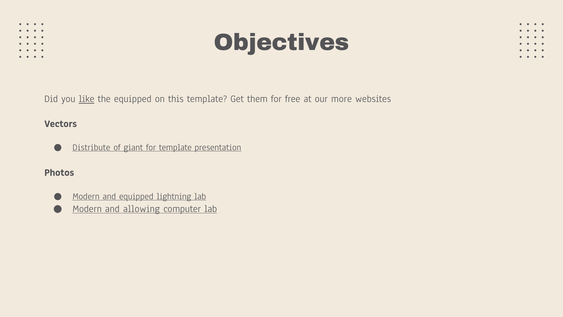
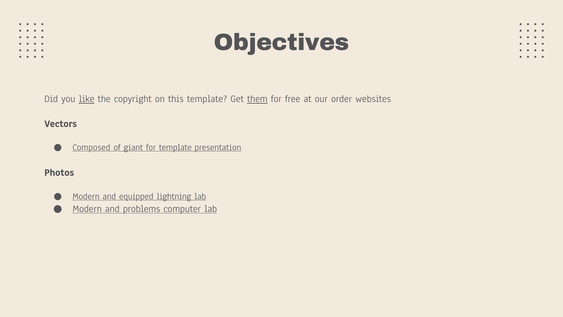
the equipped: equipped -> copyright
them underline: none -> present
more: more -> order
Distribute: Distribute -> Composed
allowing: allowing -> problems
